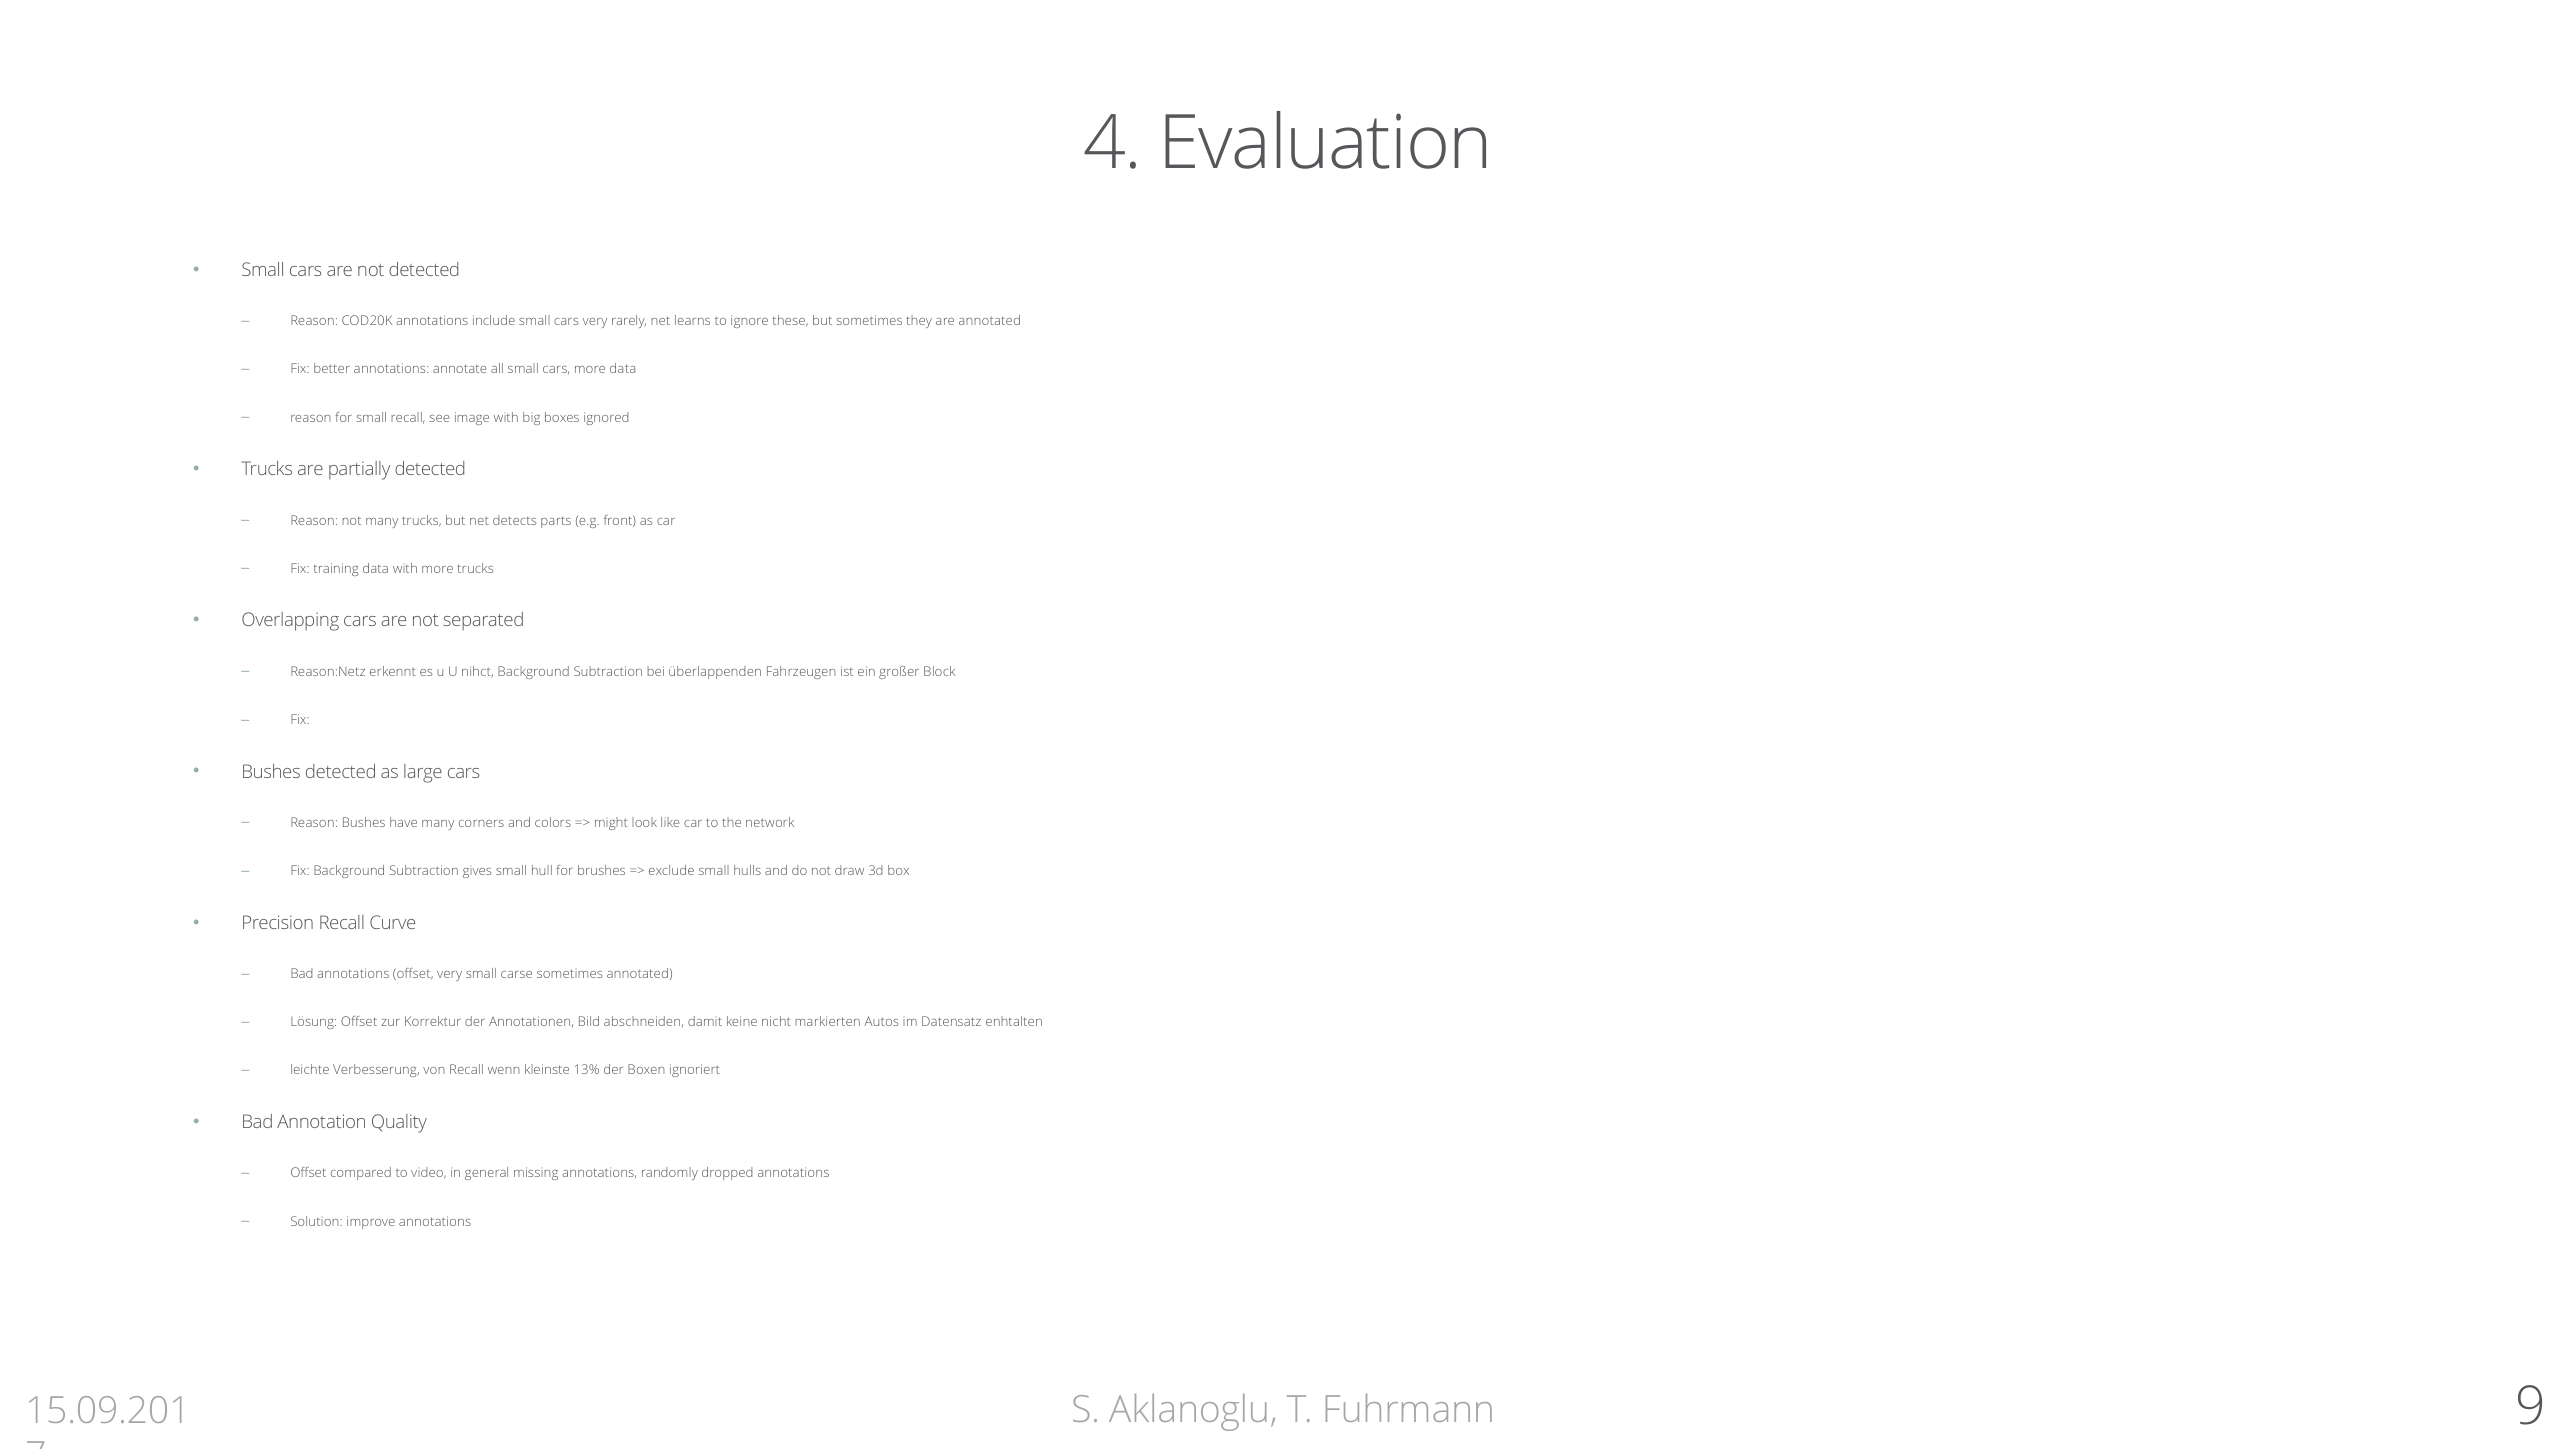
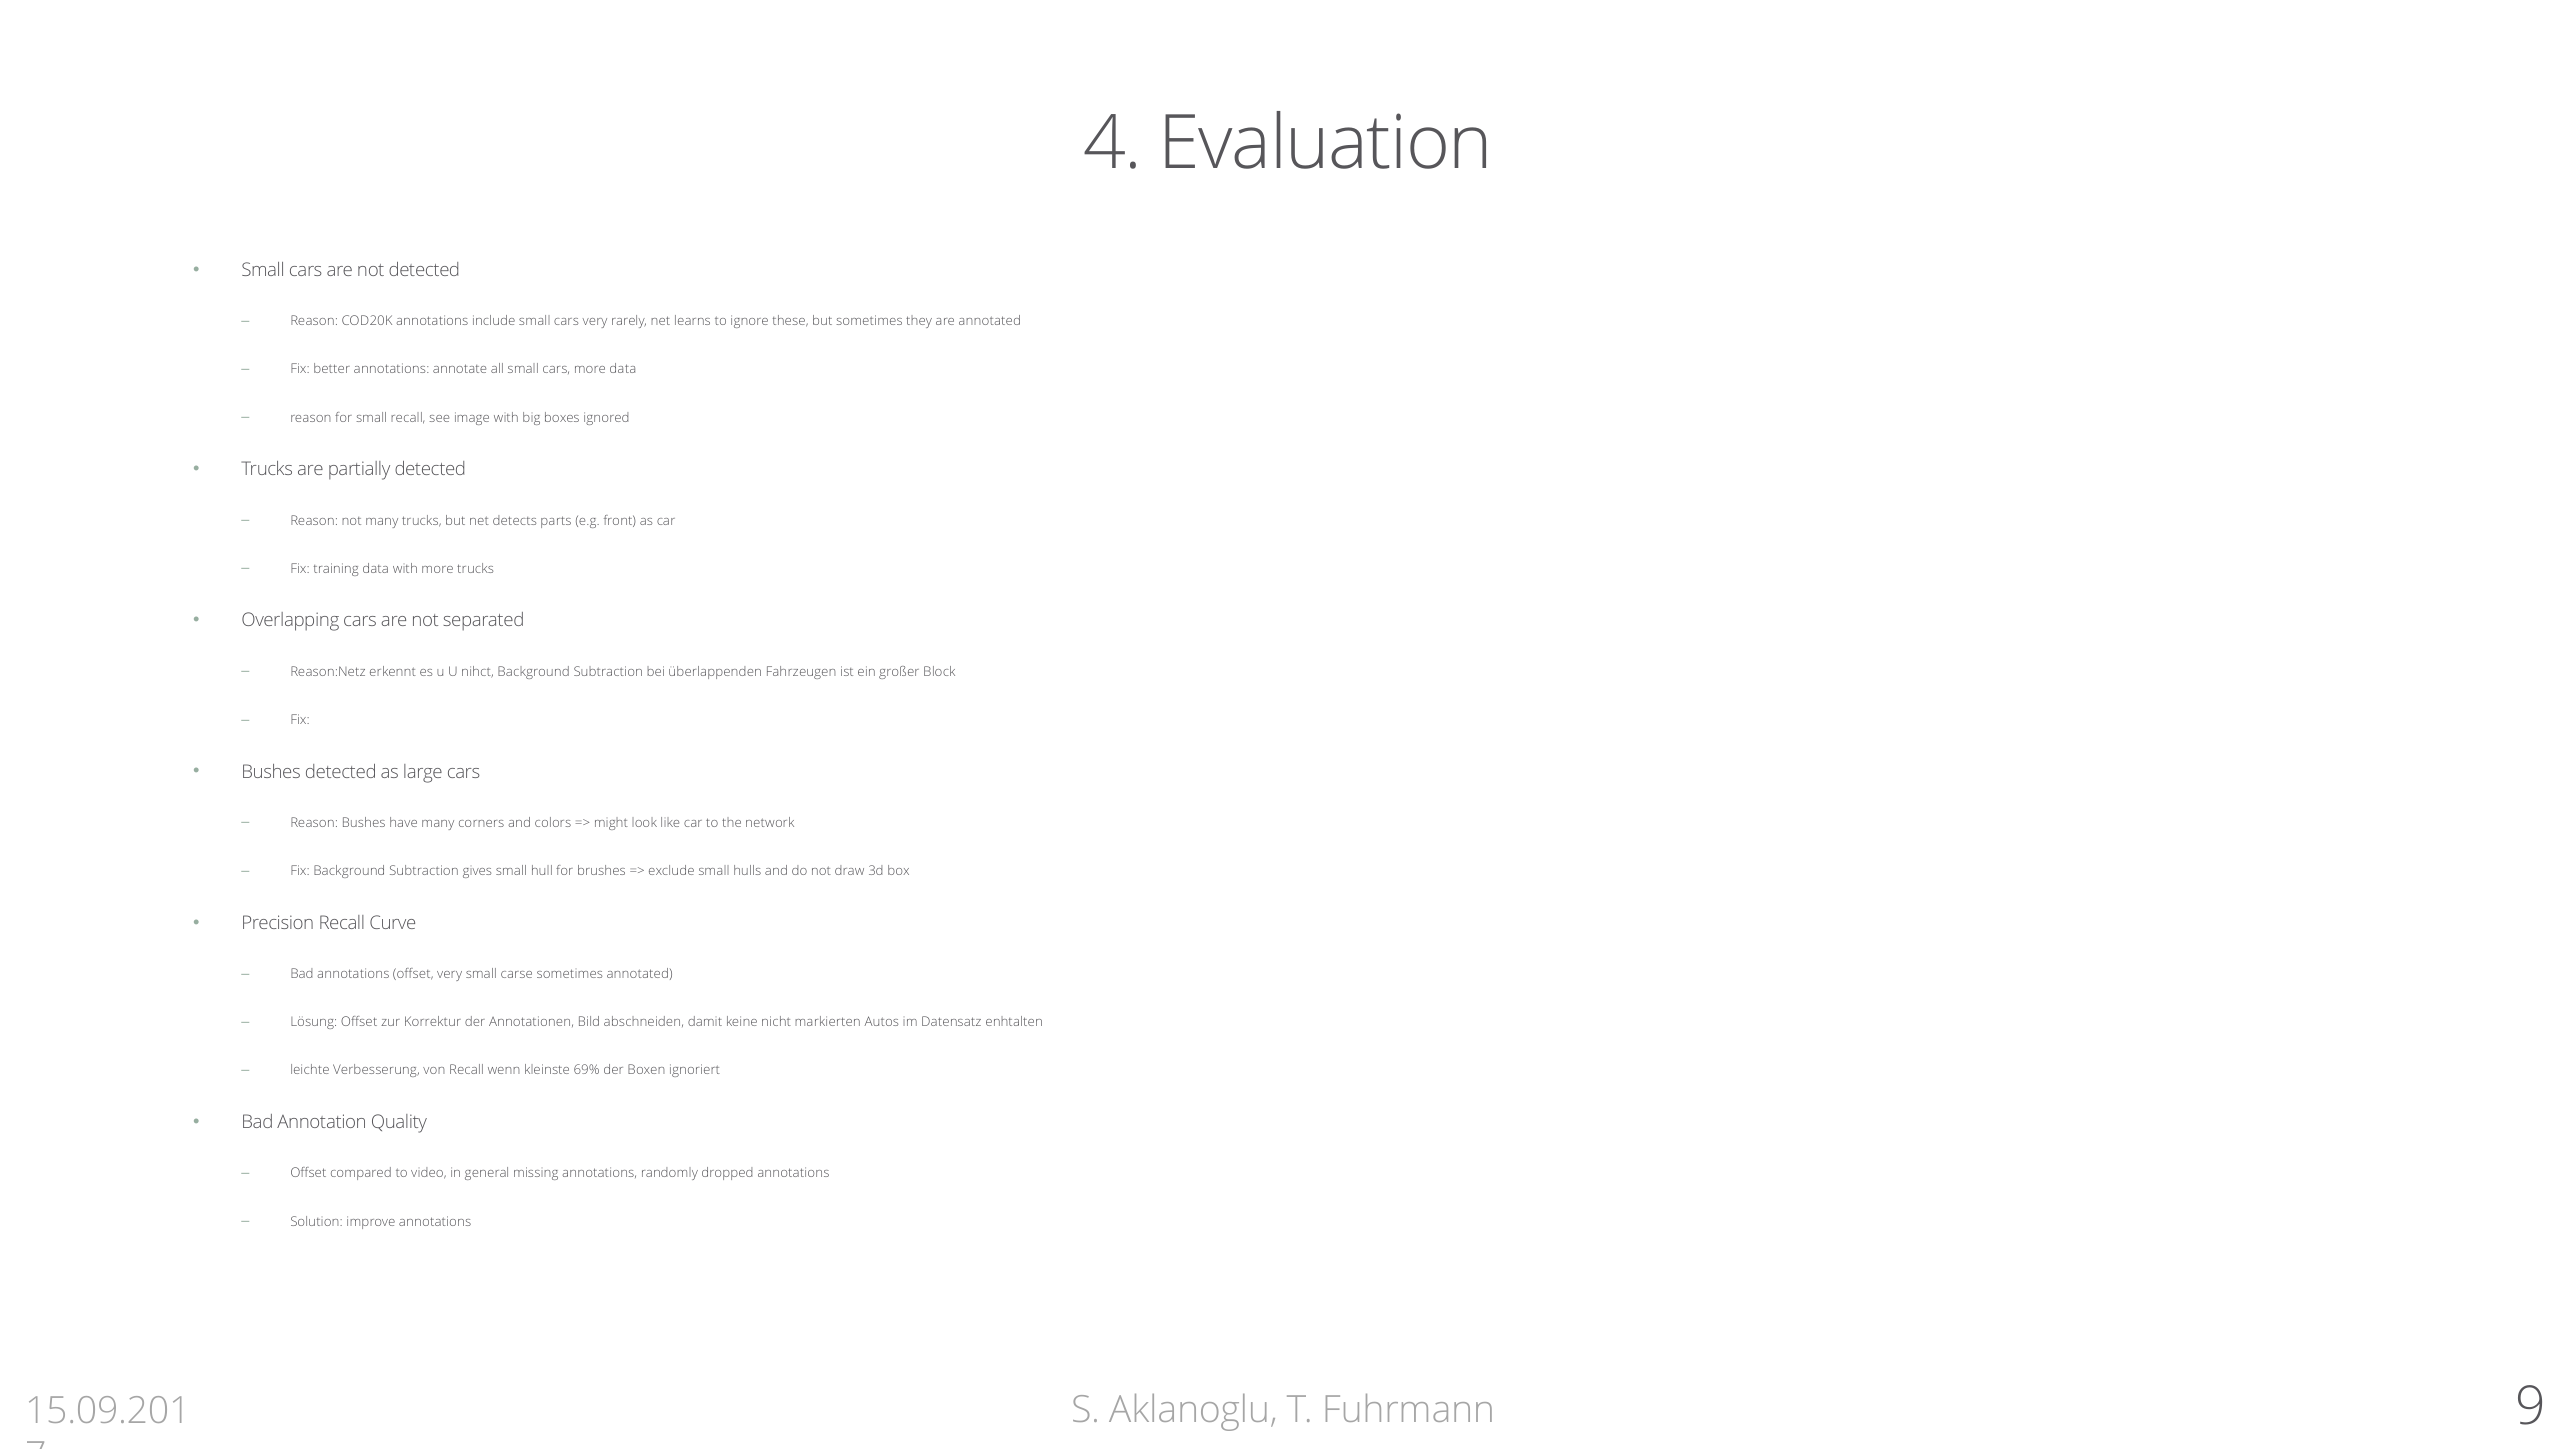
13%: 13% -> 69%
